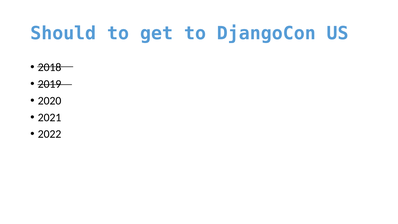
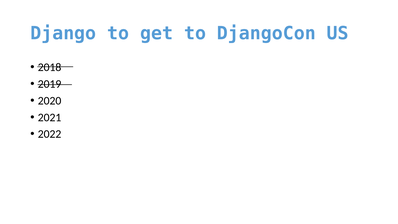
Should: Should -> Django
